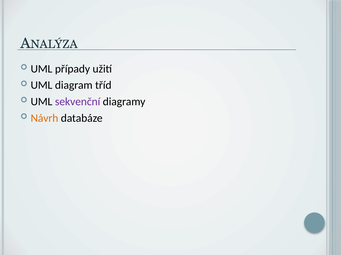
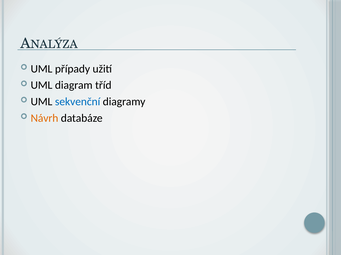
sekvenční colour: purple -> blue
